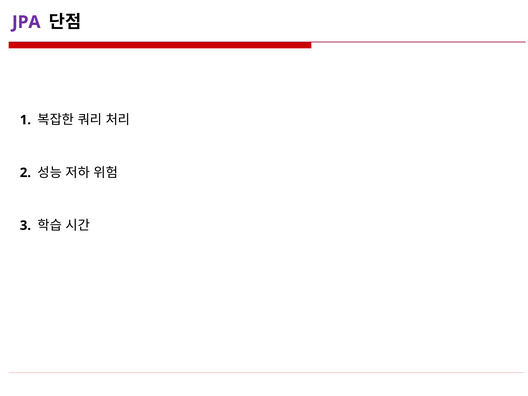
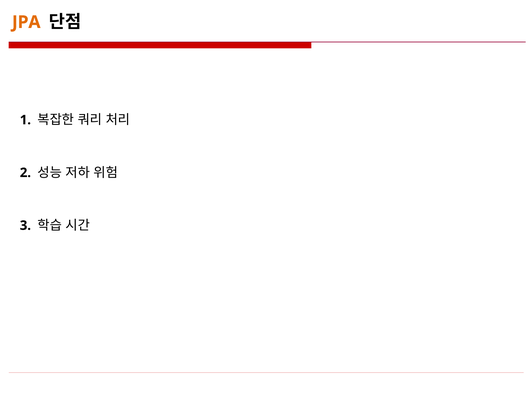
JPA colour: purple -> orange
